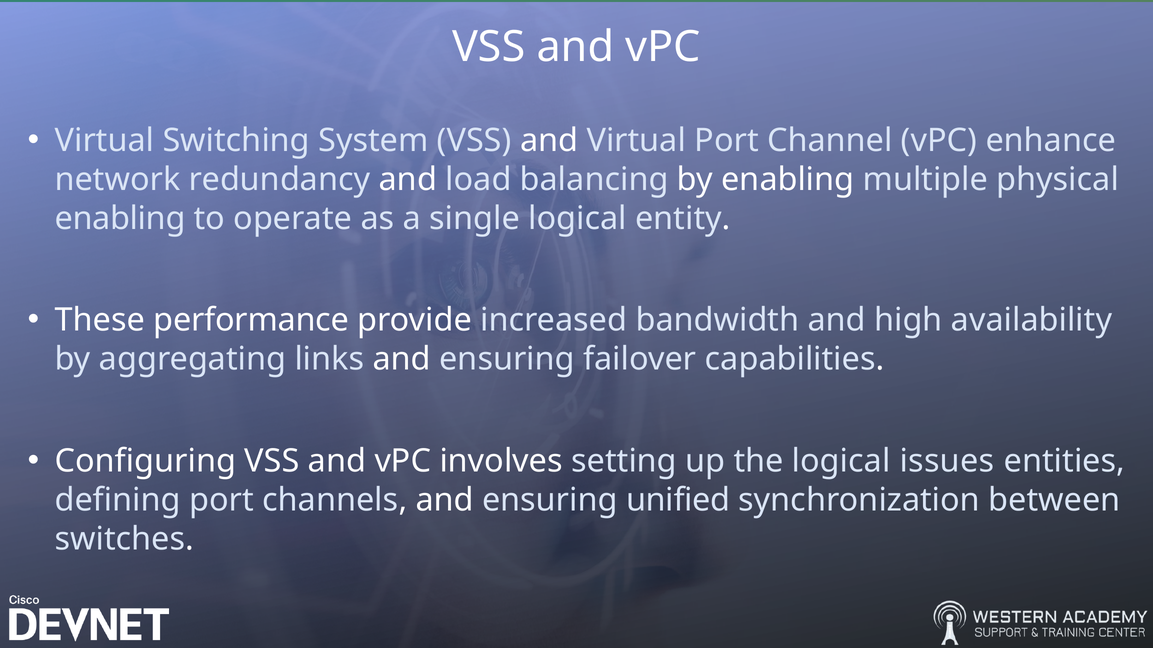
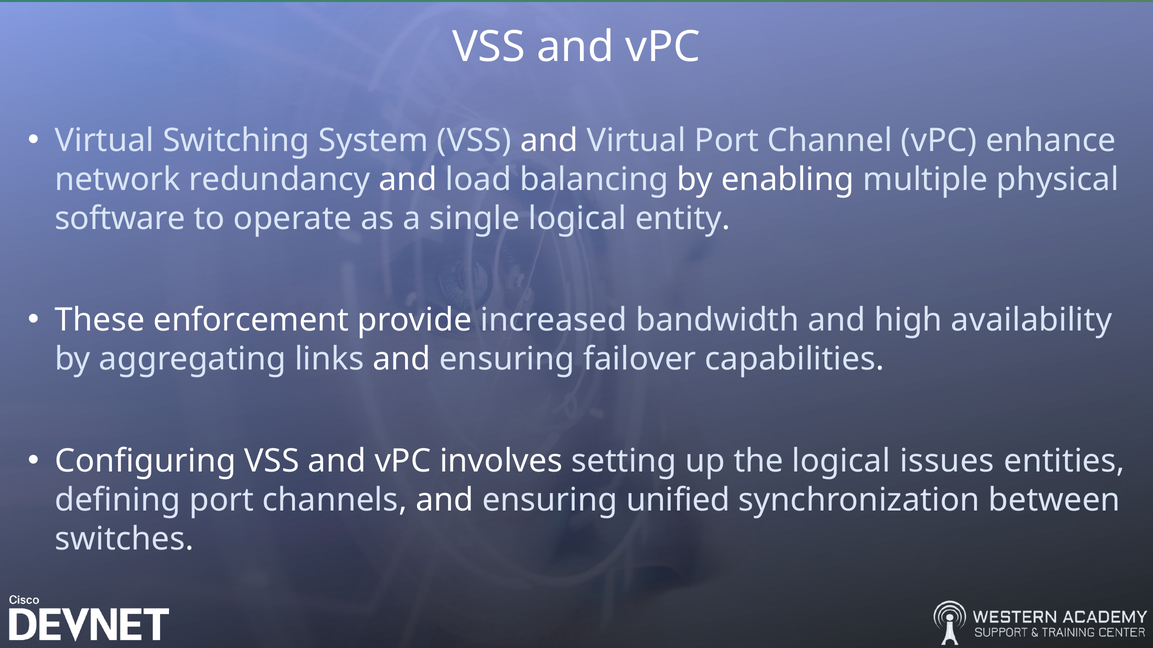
enabling at (120, 219): enabling -> software
performance: performance -> enforcement
